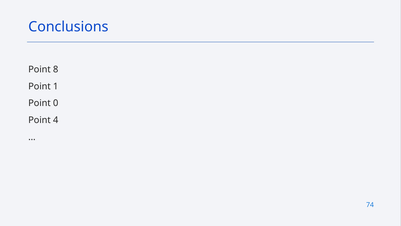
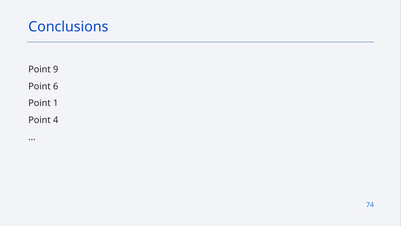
8: 8 -> 9
1: 1 -> 6
0: 0 -> 1
